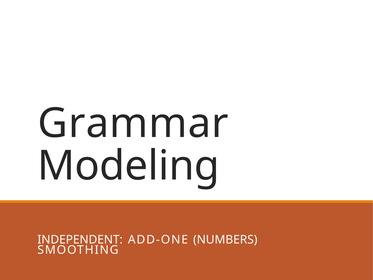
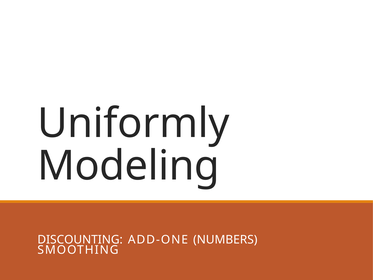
Grammar: Grammar -> Uniformly
INDEPENDENT: INDEPENDENT -> DISCOUNTING
